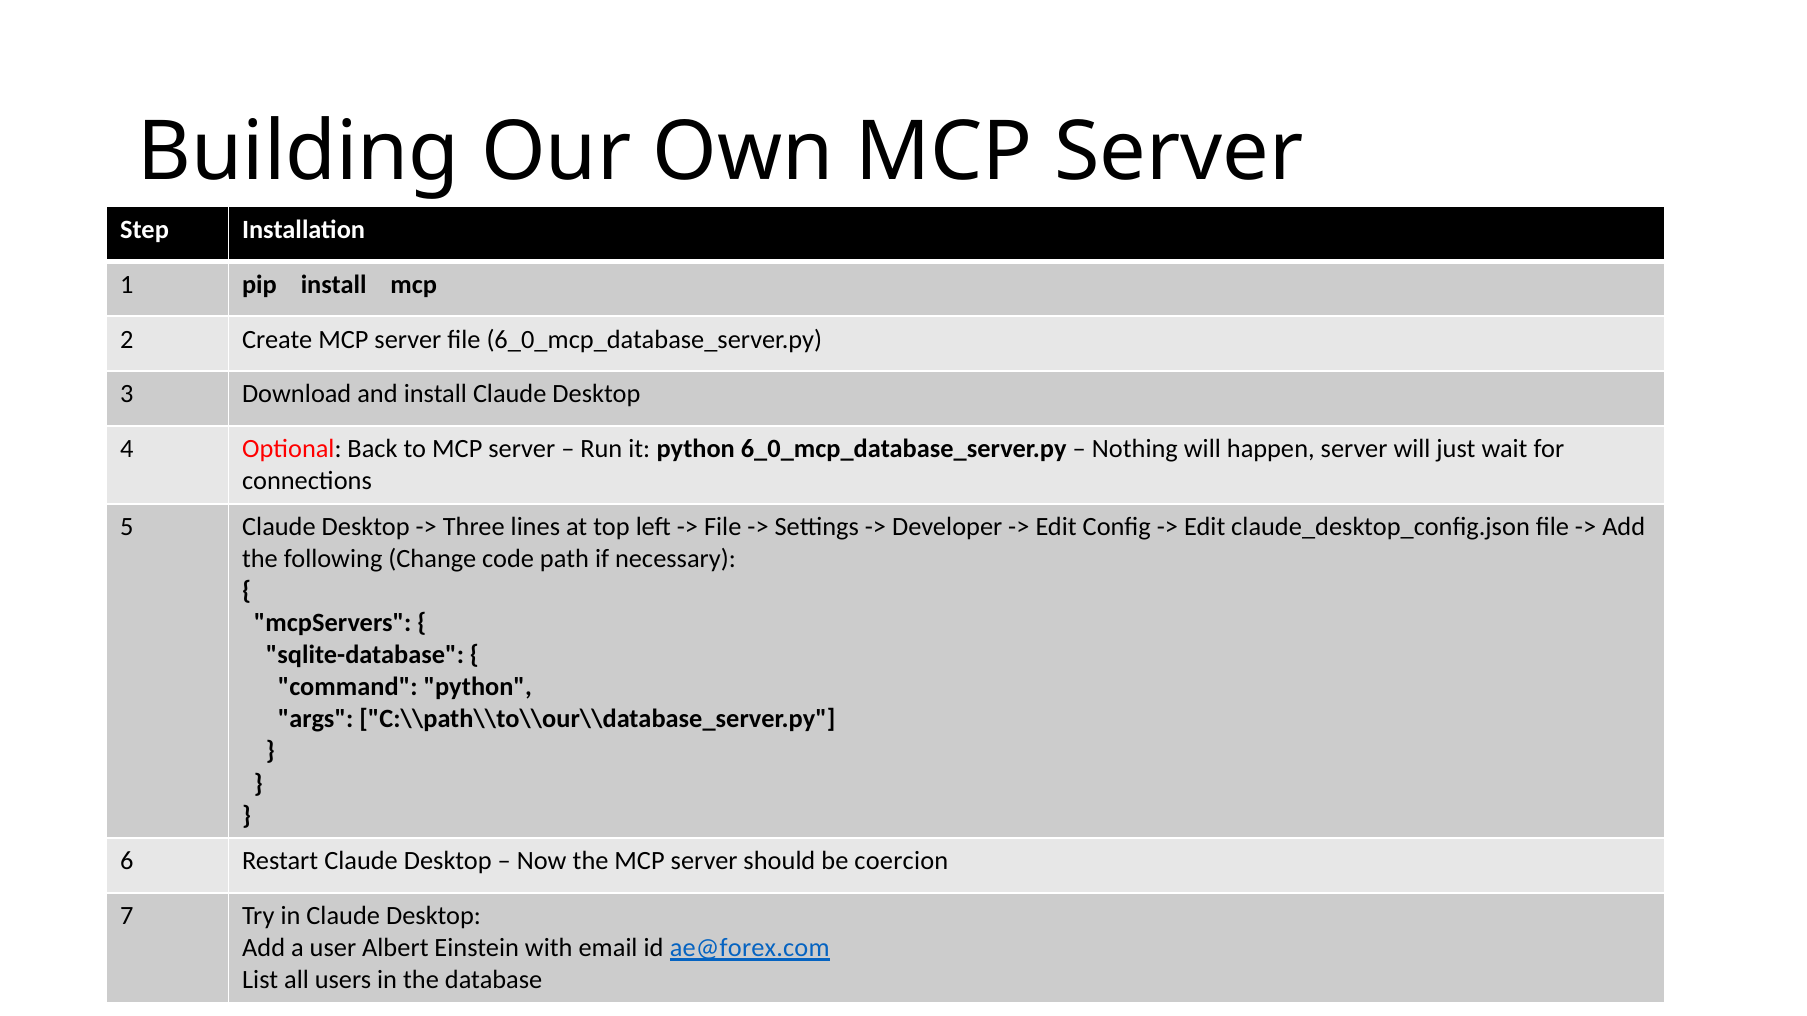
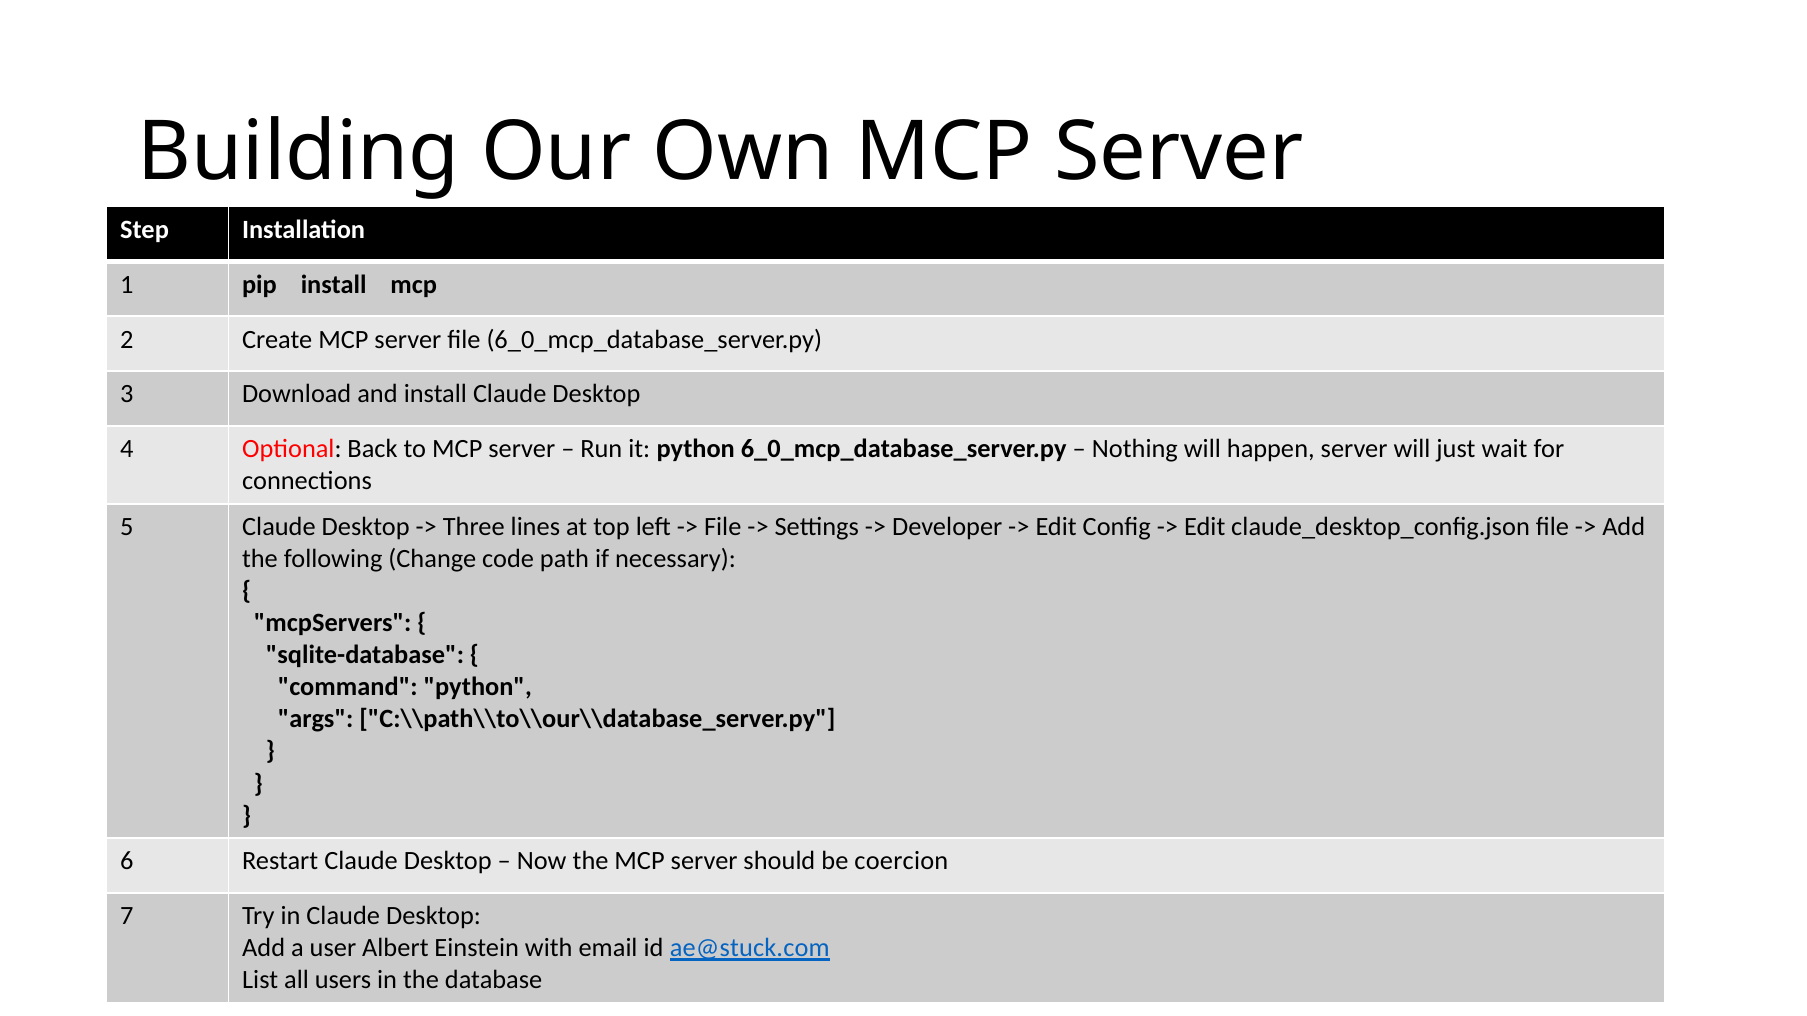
ae@forex.com: ae@forex.com -> ae@stuck.com
